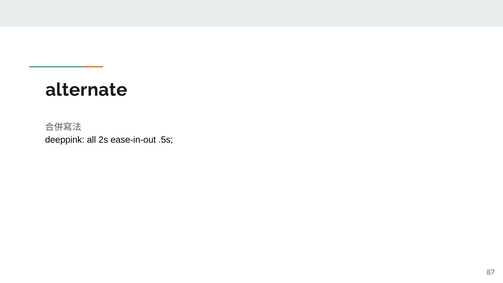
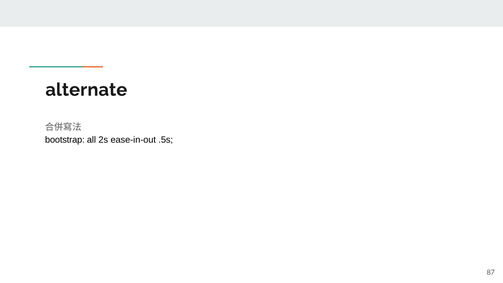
deeppink: deeppink -> bootstrap
